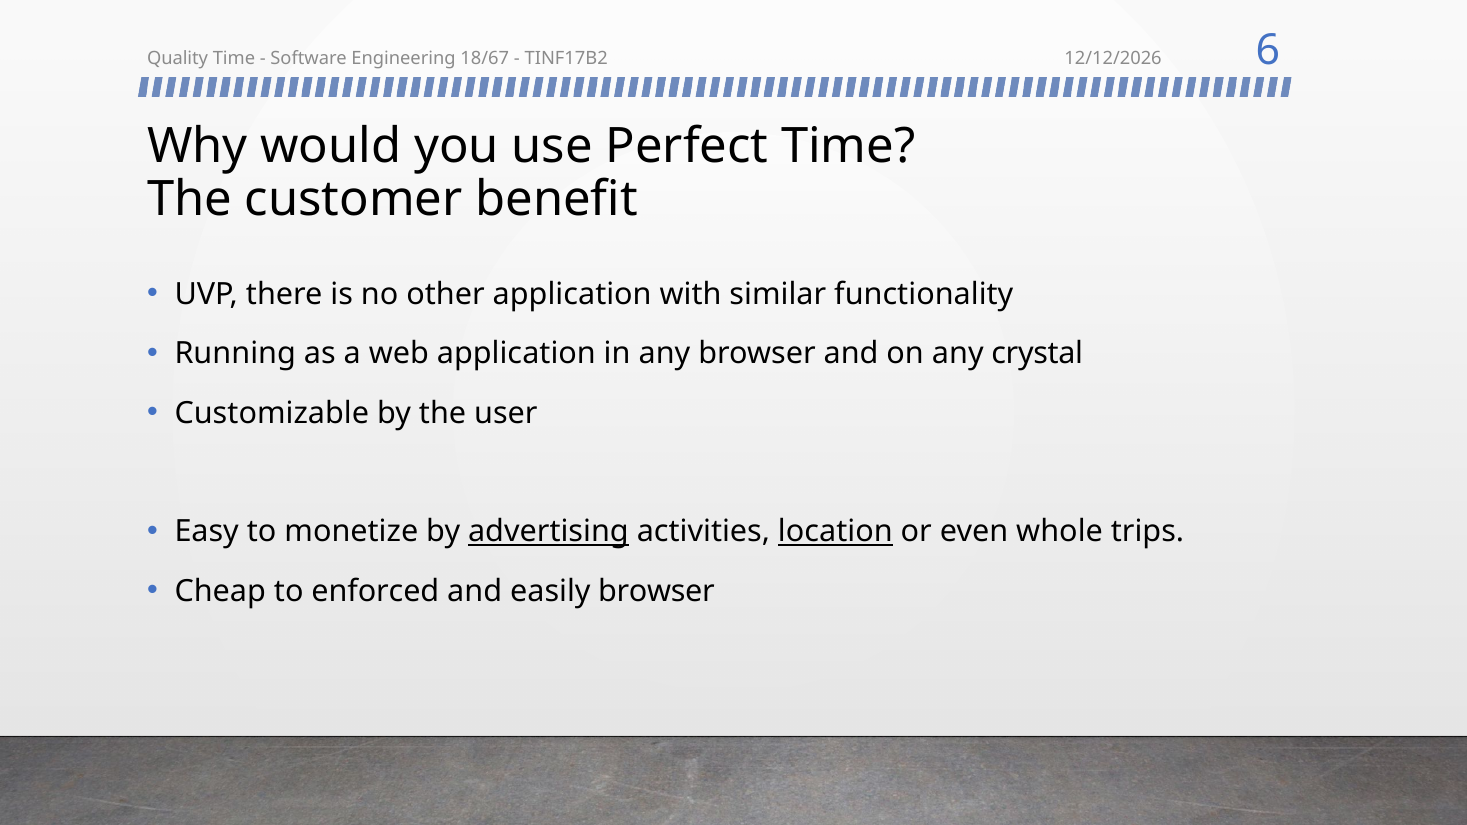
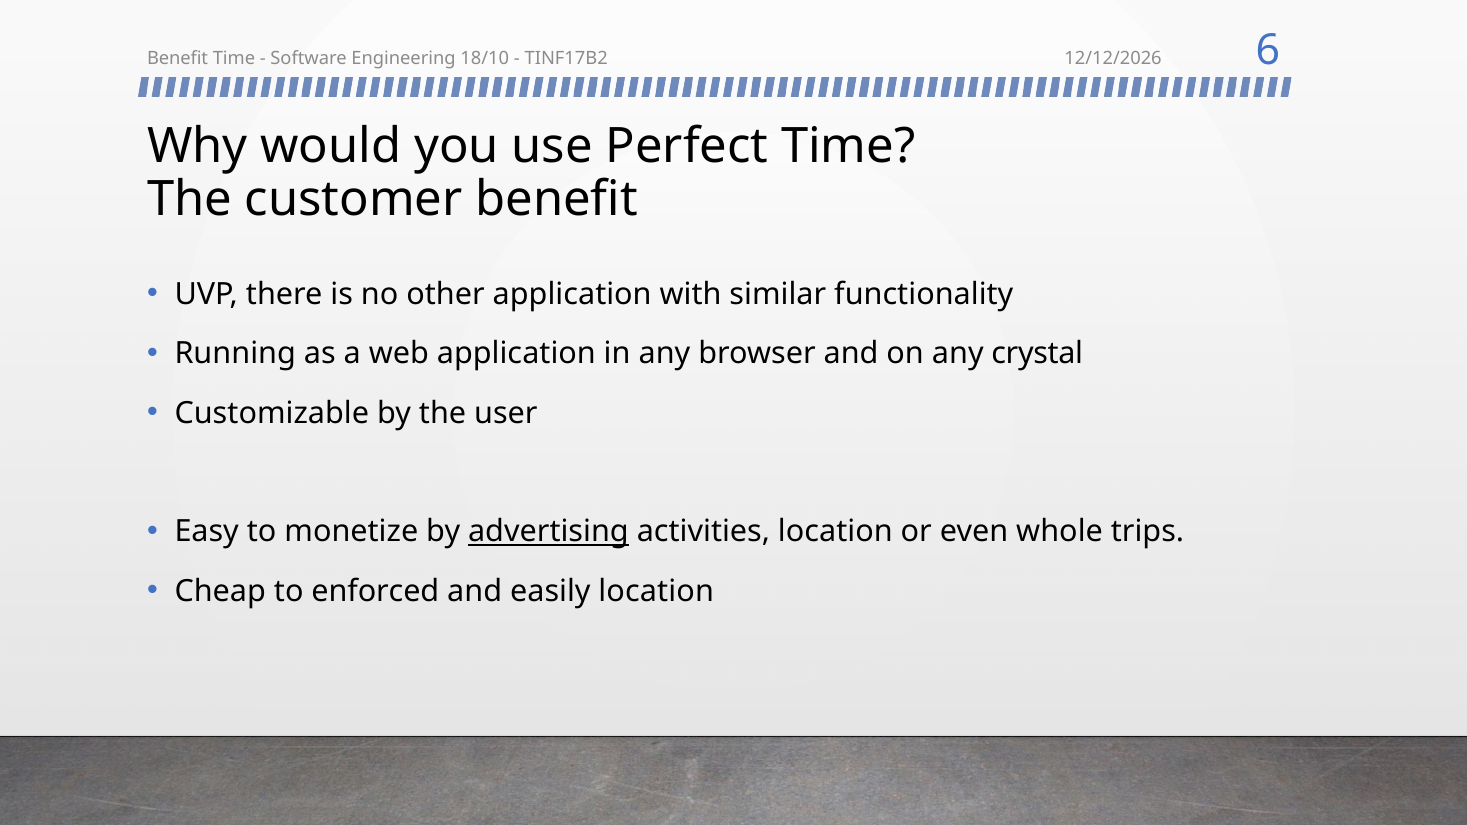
Quality at (178, 58): Quality -> Benefit
18/67: 18/67 -> 18/10
location at (835, 532) underline: present -> none
easily browser: browser -> location
